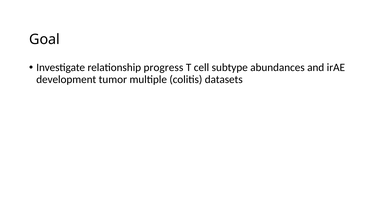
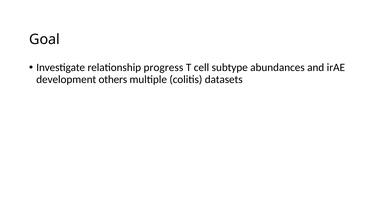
tumor: tumor -> others
